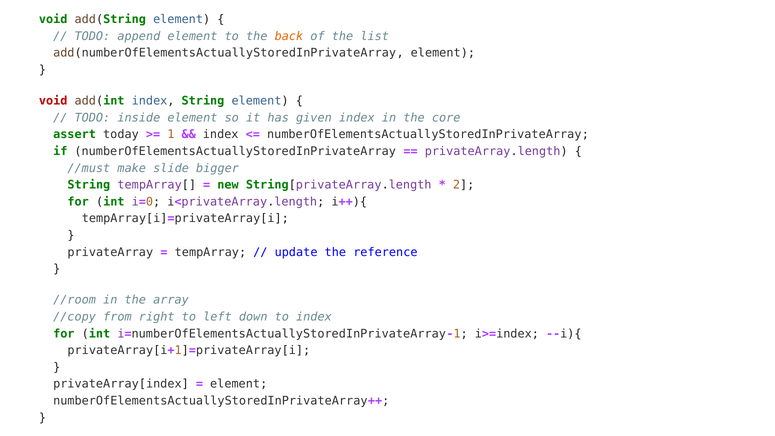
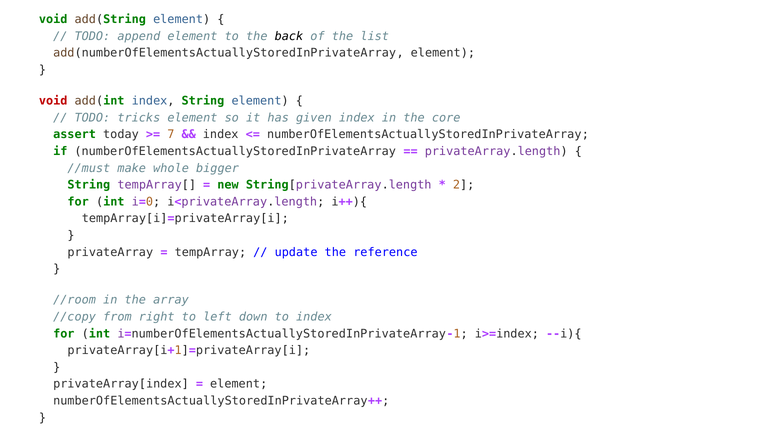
back colour: orange -> black
inside: inside -> tricks
1: 1 -> 7
slide: slide -> whole
